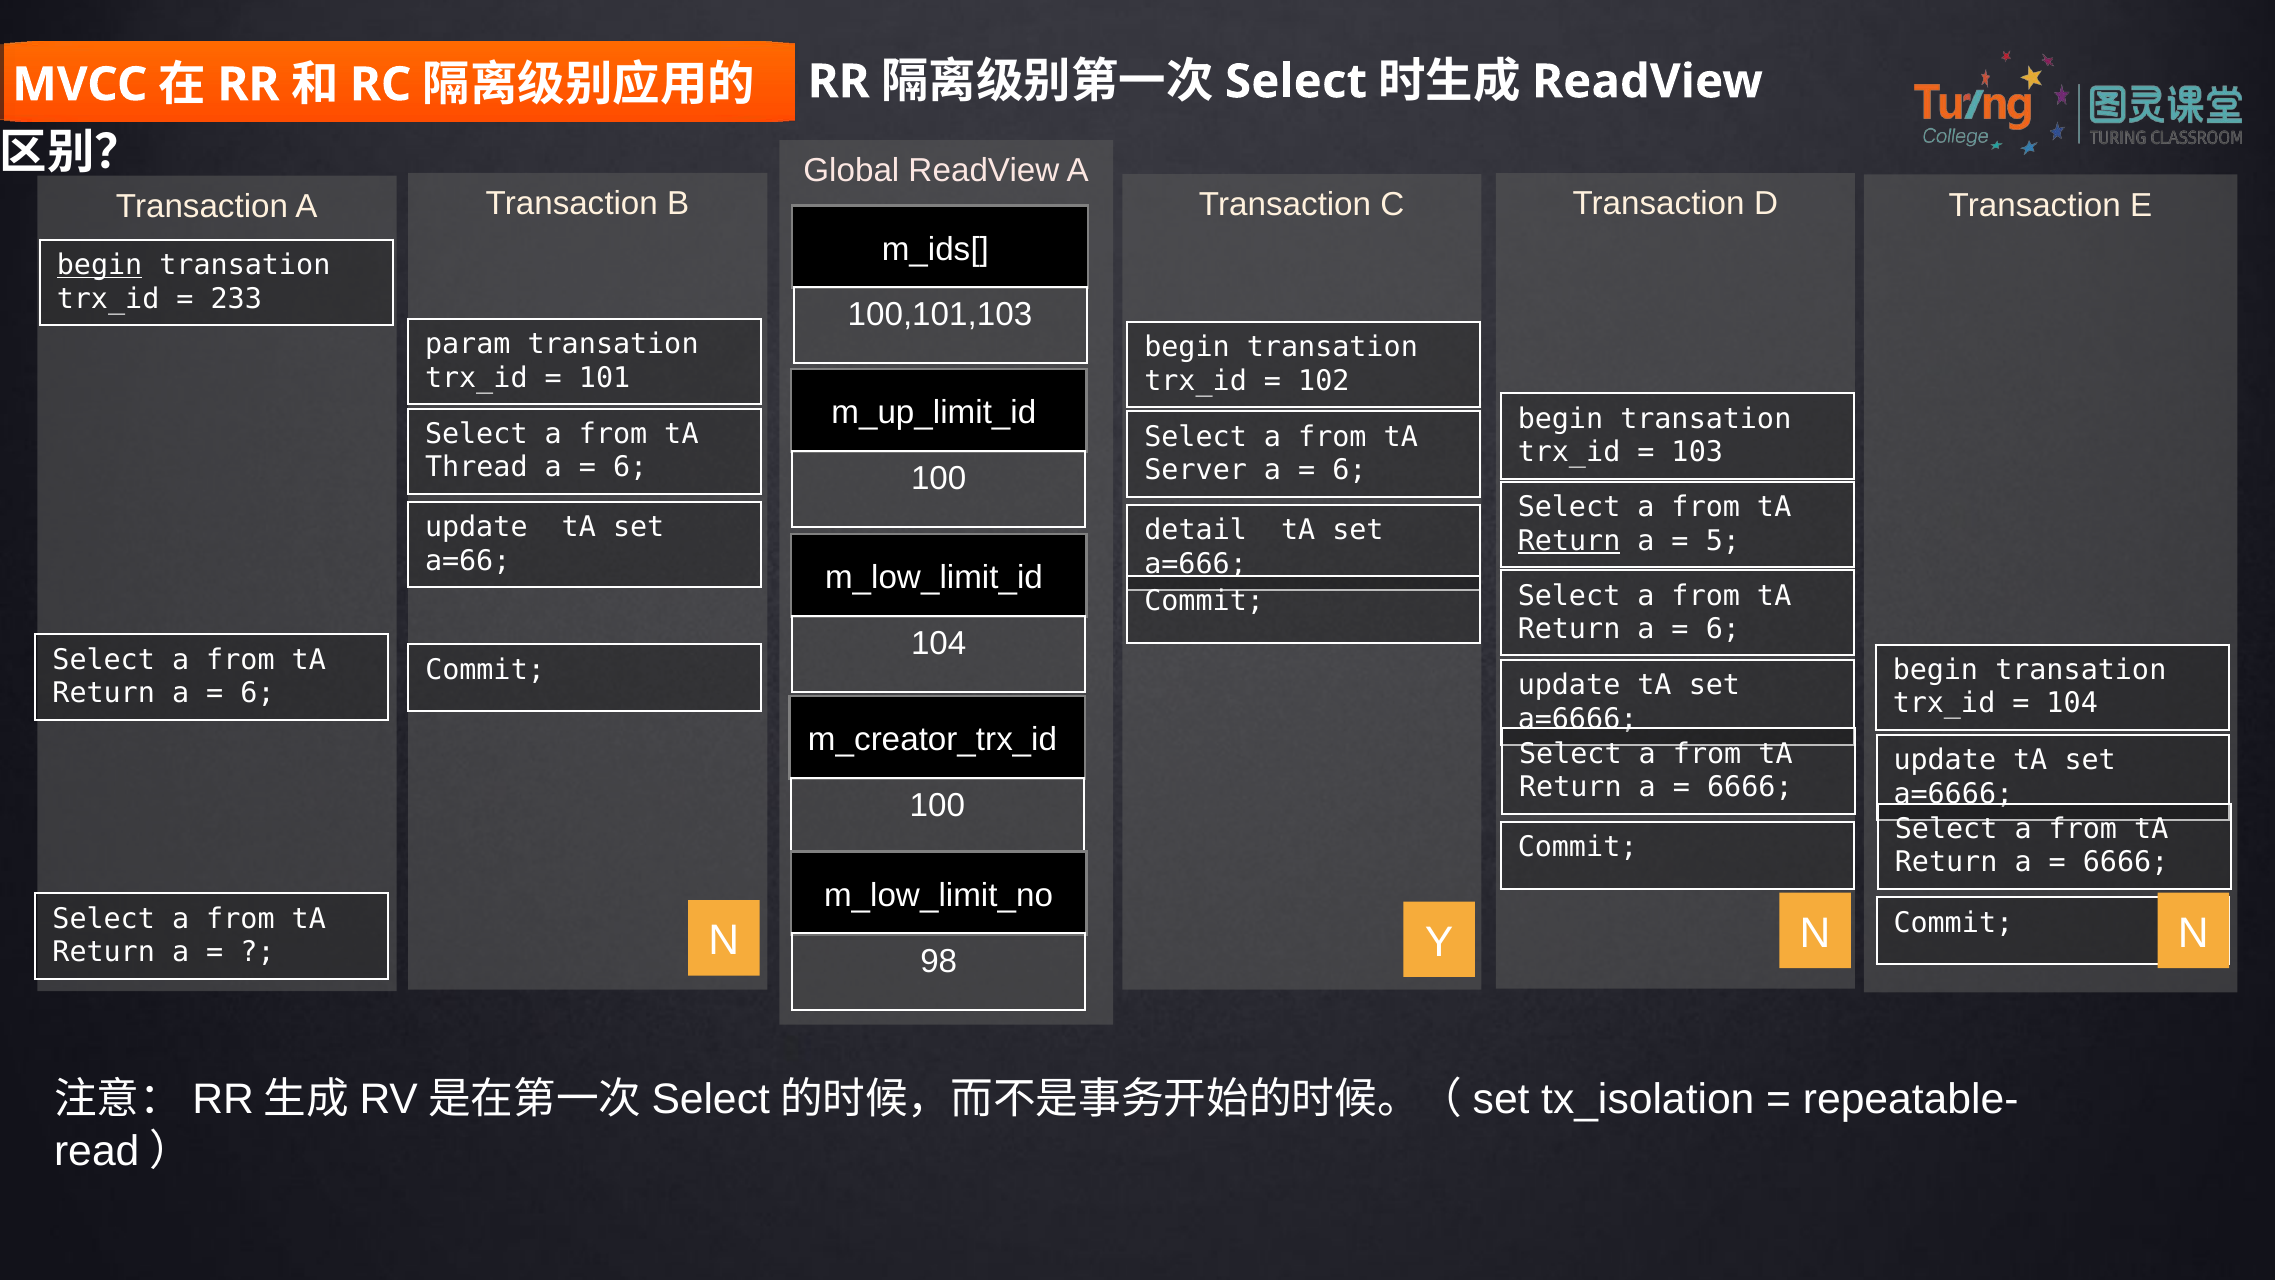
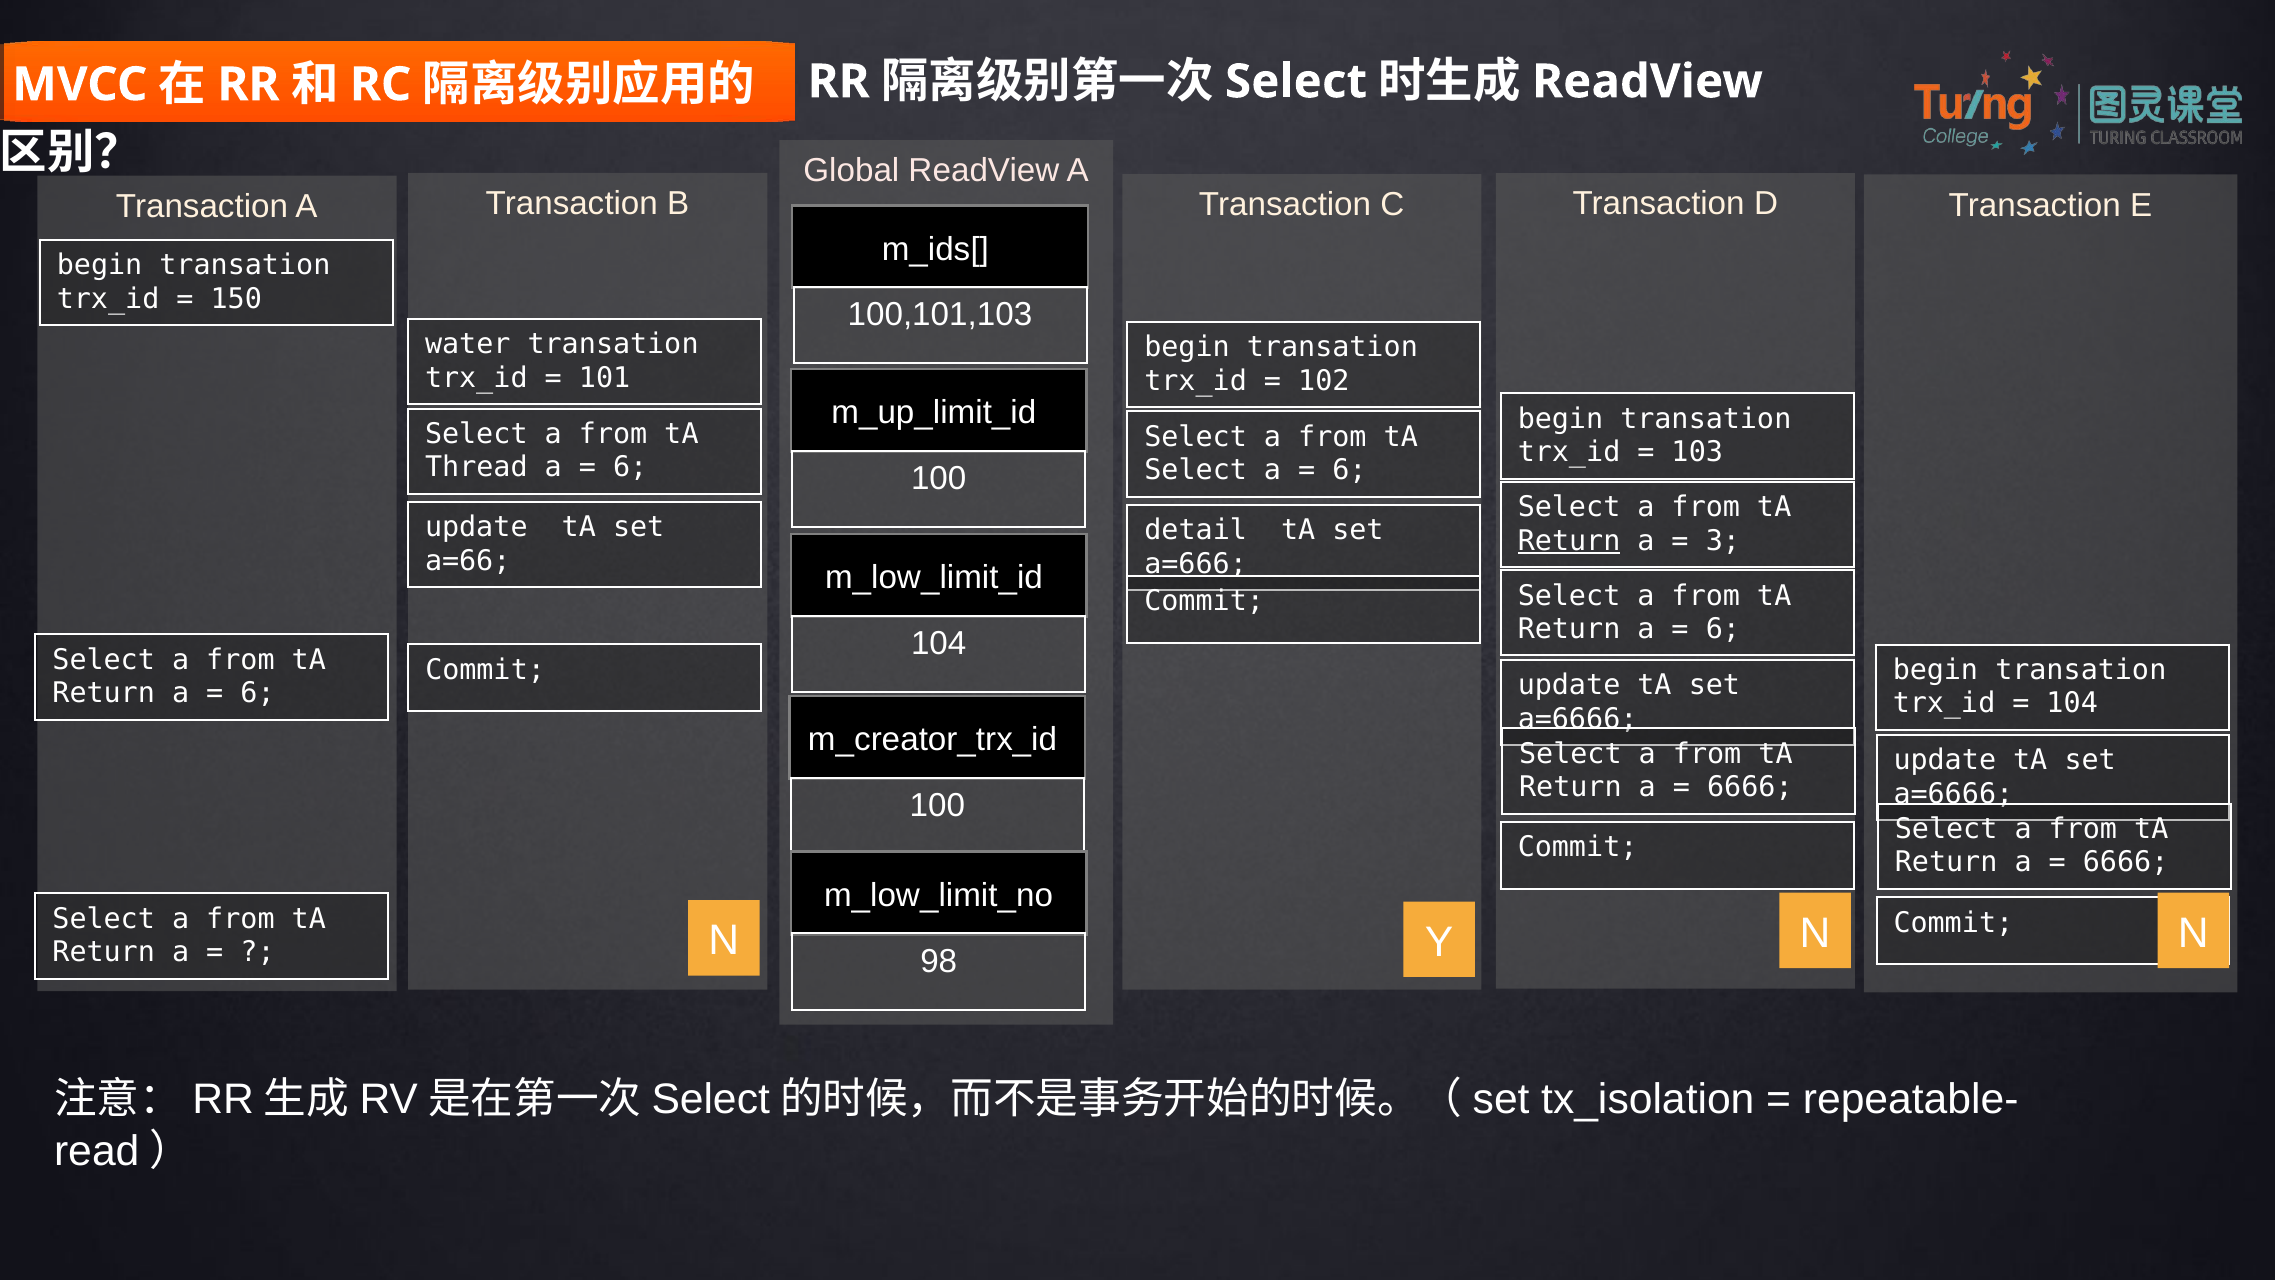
begin at (100, 265) underline: present -> none
233: 233 -> 150
param: param -> water
Server at (1196, 470): Server -> Select
5: 5 -> 3
